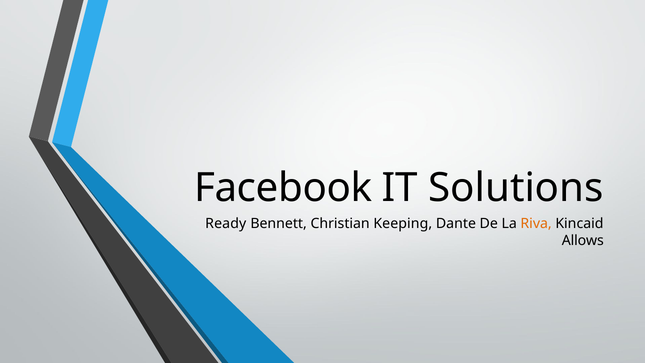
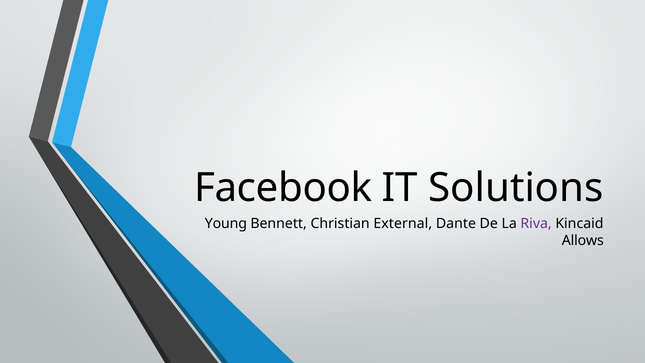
Ready: Ready -> Young
Keeping: Keeping -> External
Riva colour: orange -> purple
